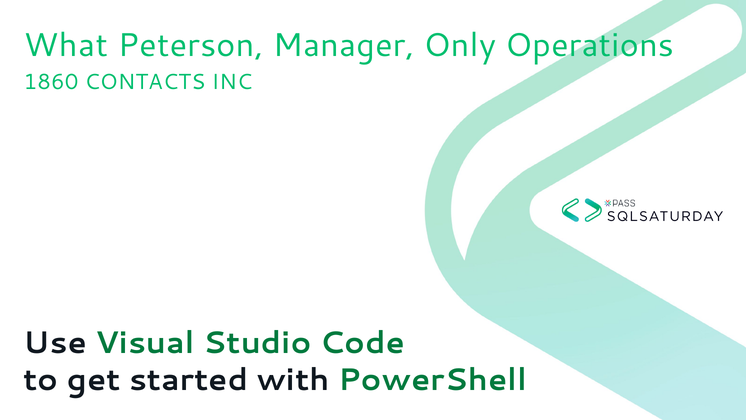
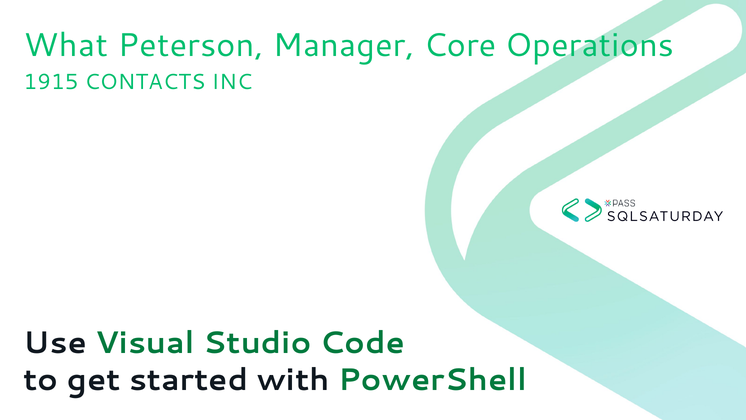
Only: Only -> Core
1860: 1860 -> 1915
